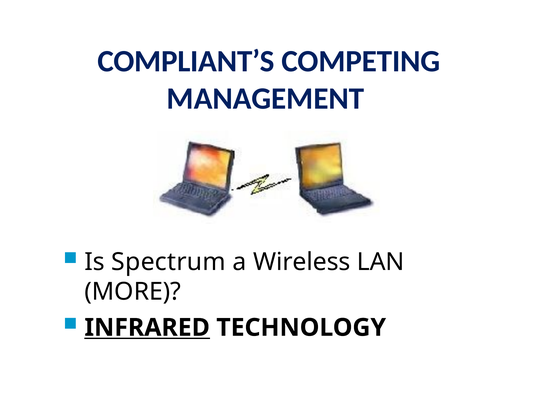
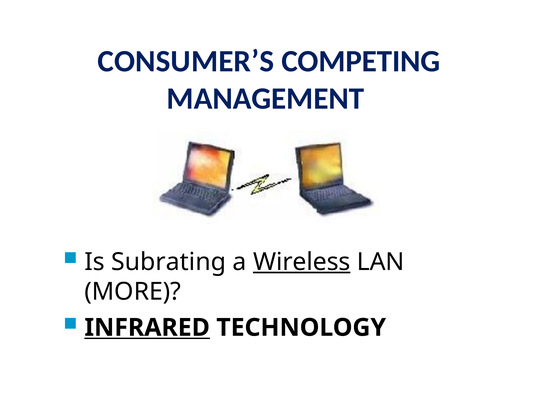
COMPLIANT’S: COMPLIANT’S -> CONSUMER’S
Spectrum: Spectrum -> Subrating
Wireless underline: none -> present
